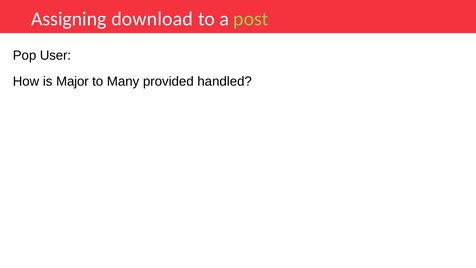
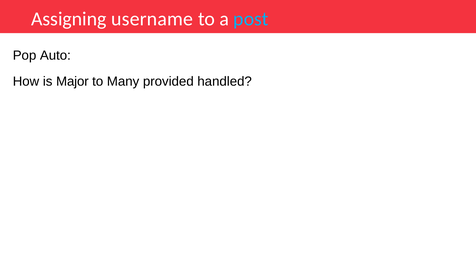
download: download -> username
post colour: light green -> light blue
User: User -> Auto
